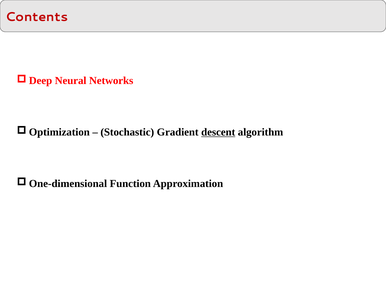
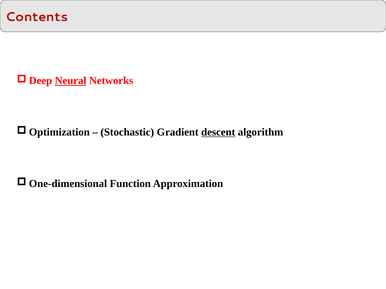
Neural underline: none -> present
